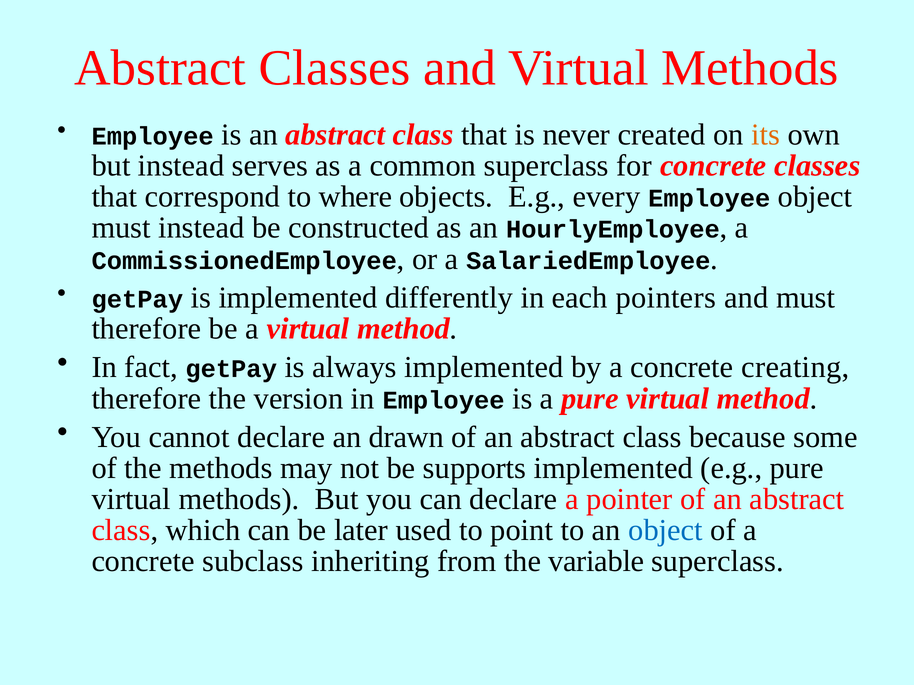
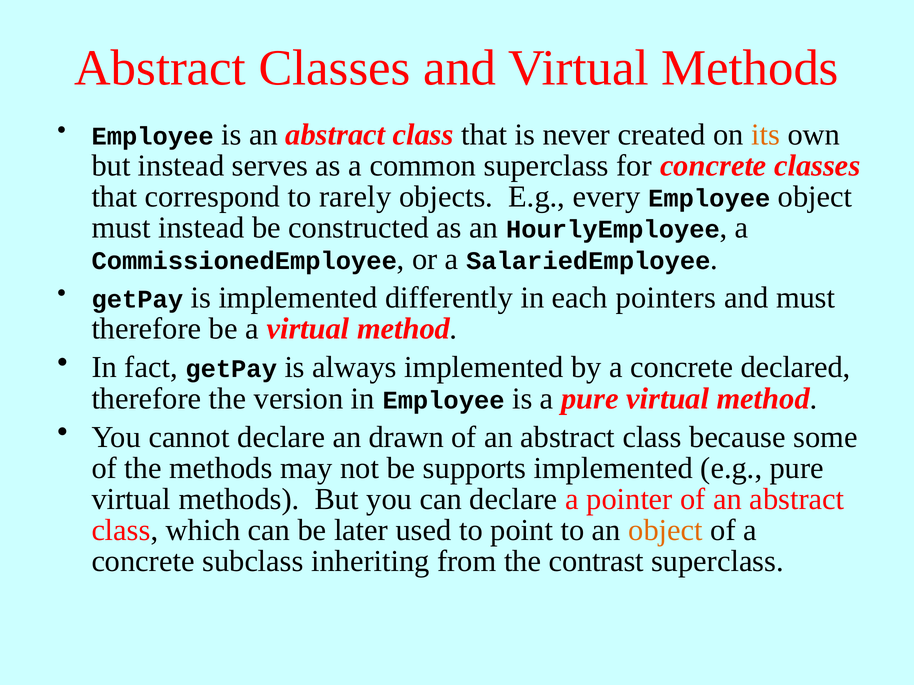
where: where -> rarely
creating: creating -> declared
object at (666, 531) colour: blue -> orange
variable: variable -> contrast
